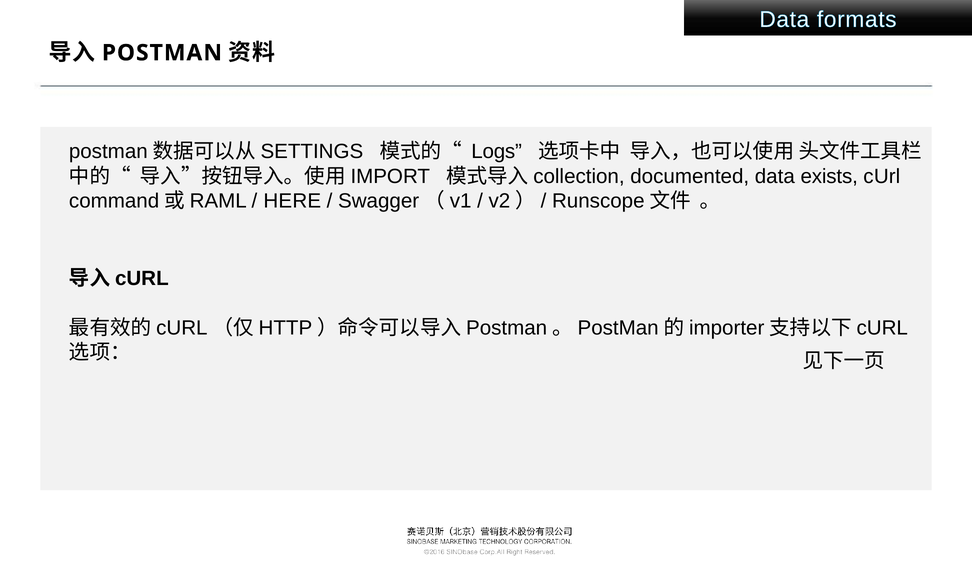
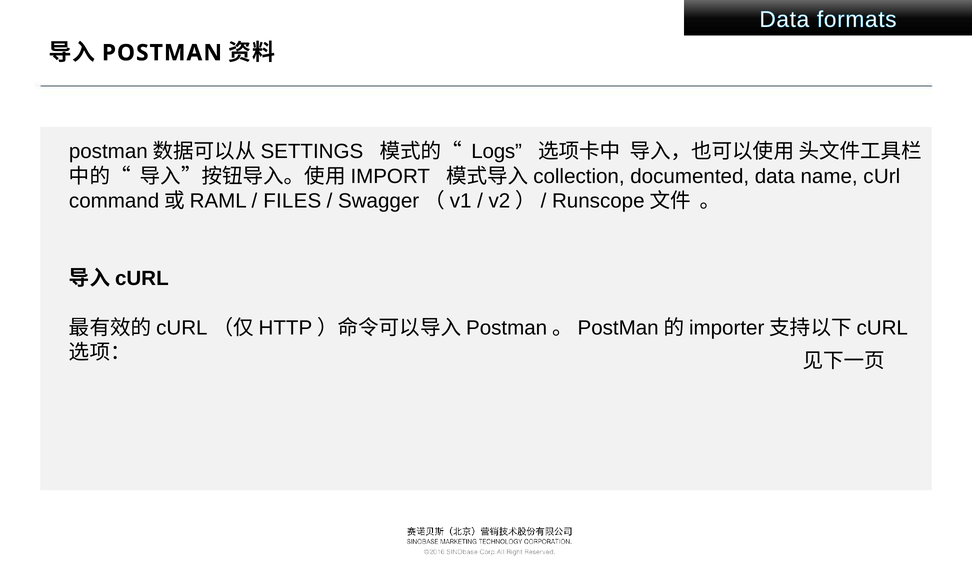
exists: exists -> name
HERE: HERE -> FILES
